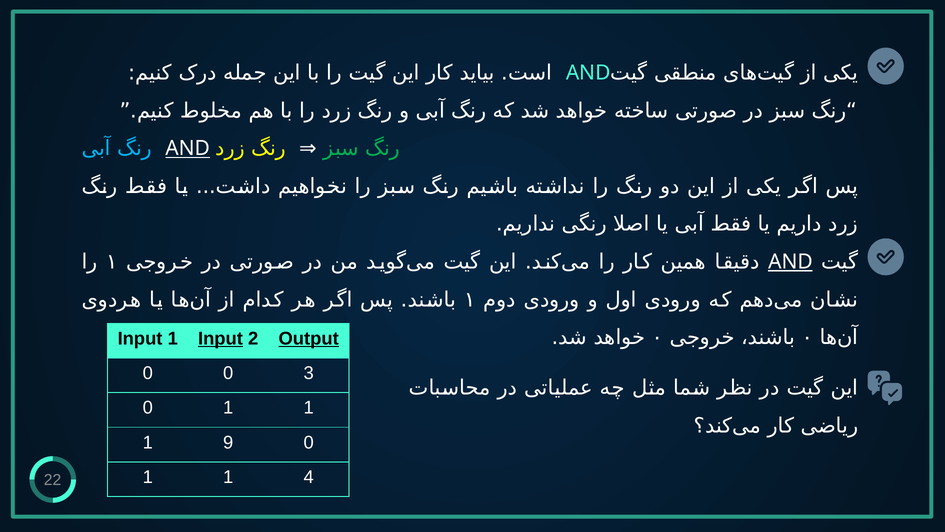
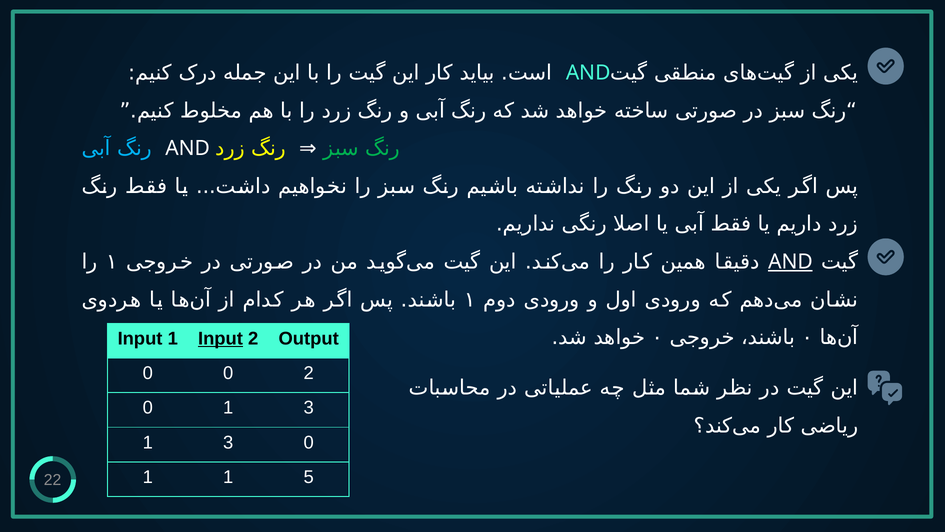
AND at (188, 148) underline: present -> none
Output underline: present -> none
0 3: 3 -> 2
1 at (309, 408): 1 -> 3
9 at (228, 442): 9 -> 3
4: 4 -> 5
